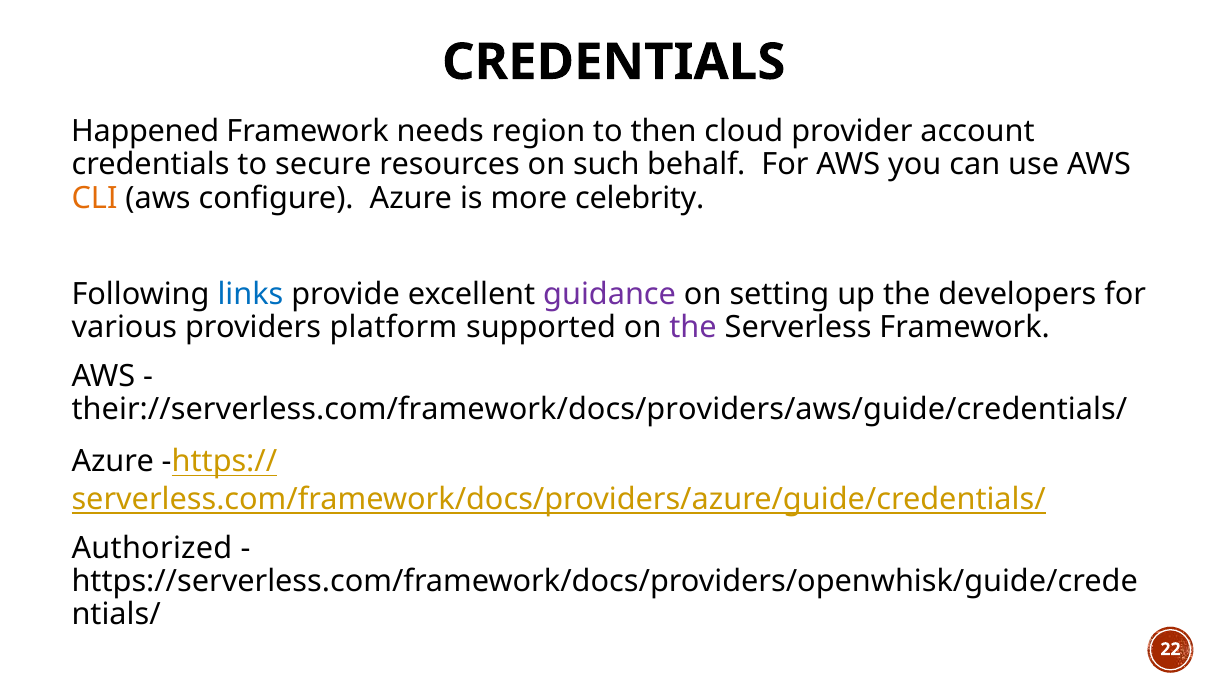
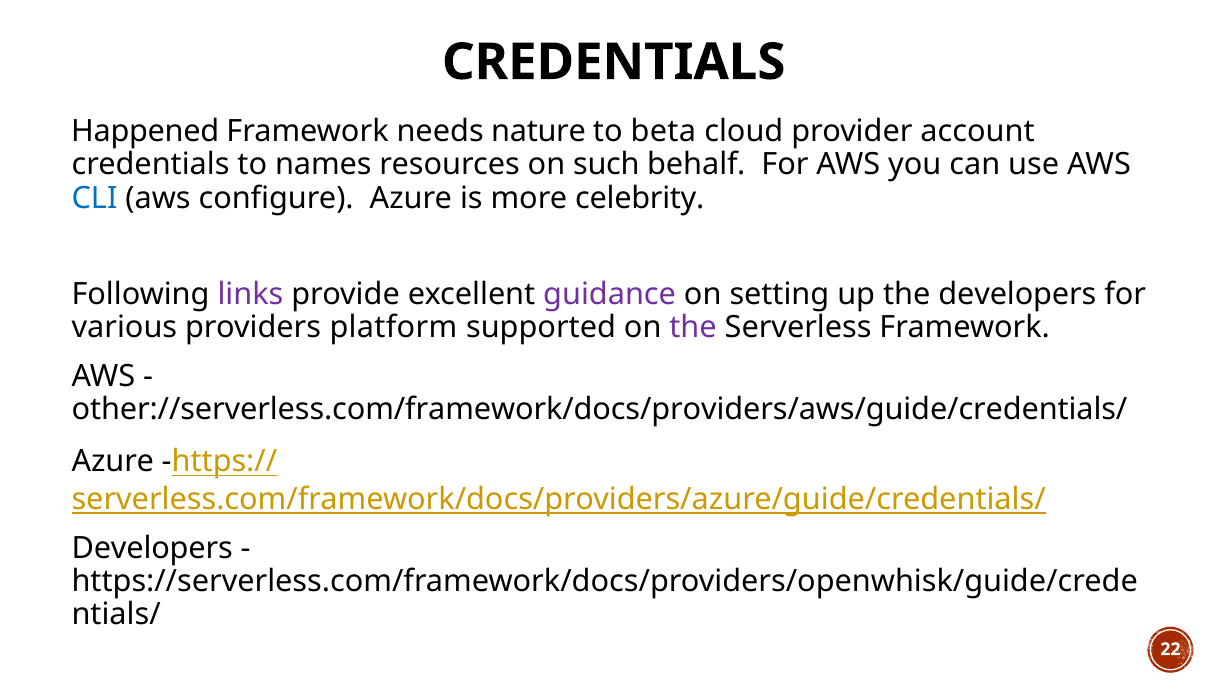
region: region -> nature
then: then -> beta
secure: secure -> names
CLI colour: orange -> blue
links colour: blue -> purple
their://serverless.com/framework/docs/providers/aws/guide/credentials/: their://serverless.com/framework/docs/providers/aws/guide/credentials/ -> other://serverless.com/framework/docs/providers/aws/guide/credentials/
Authorized at (152, 549): Authorized -> Developers
